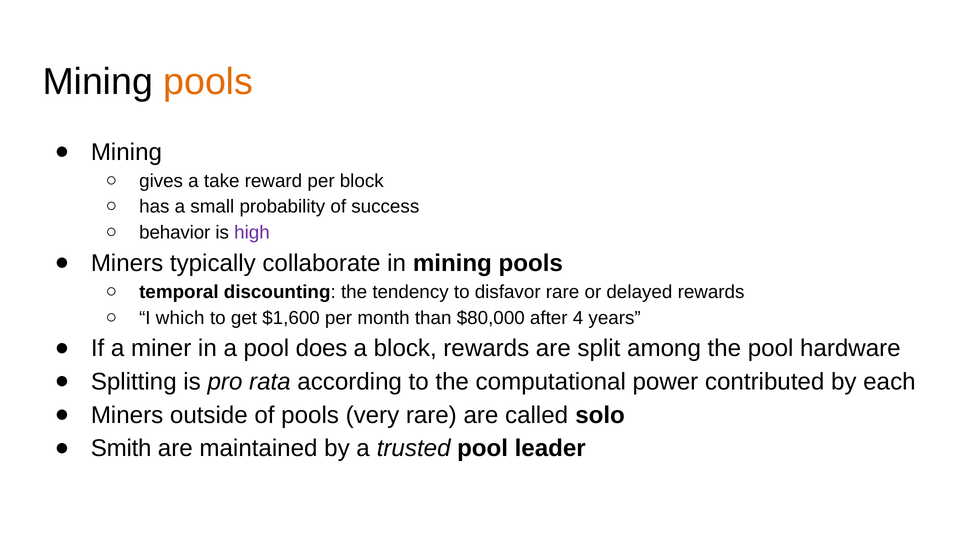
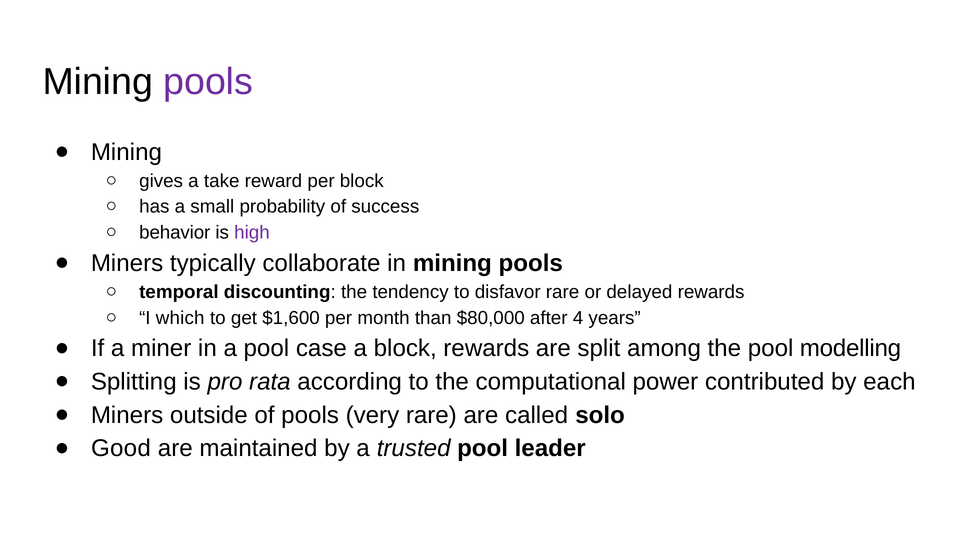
pools at (208, 82) colour: orange -> purple
does: does -> case
hardware: hardware -> modelling
Smith: Smith -> Good
